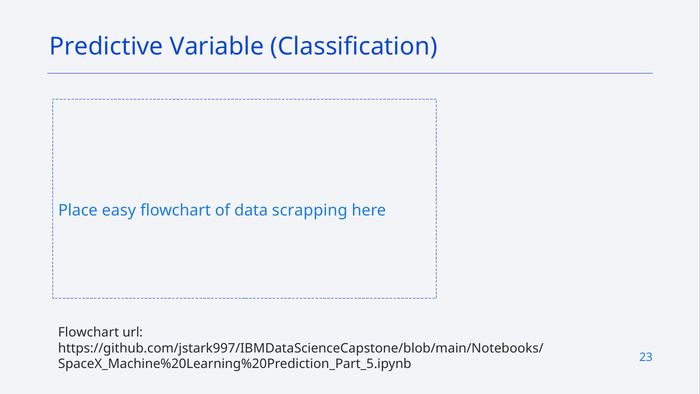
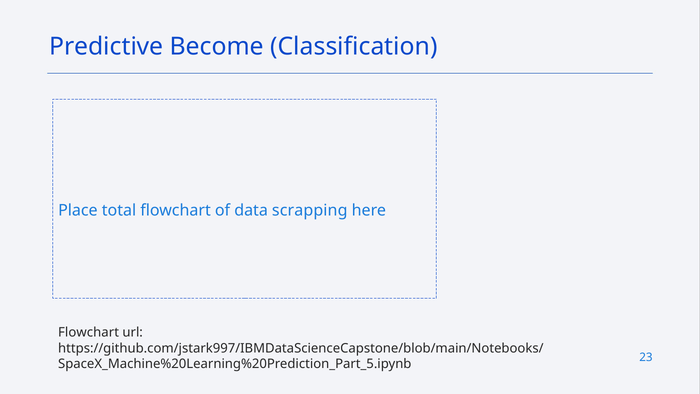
Variable: Variable -> Become
easy: easy -> total
